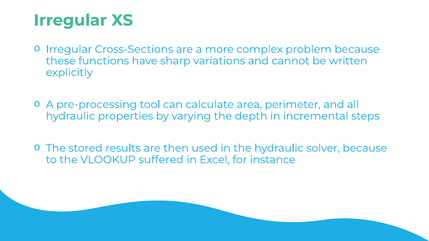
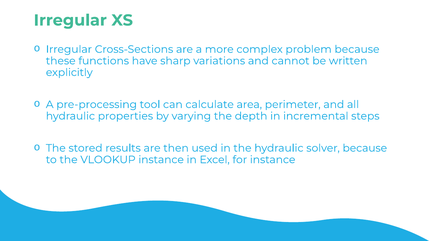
VLOOKUP suffered: suffered -> instance
